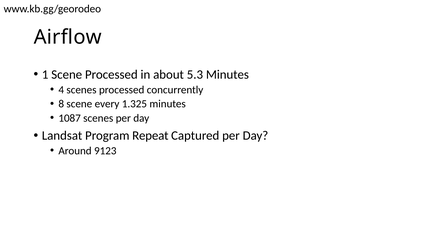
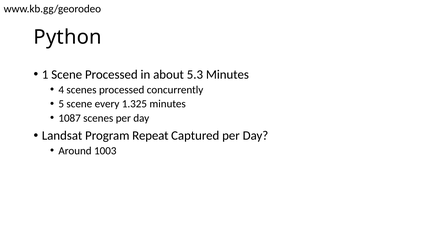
Airflow: Airflow -> Python
8: 8 -> 5
9123: 9123 -> 1003
